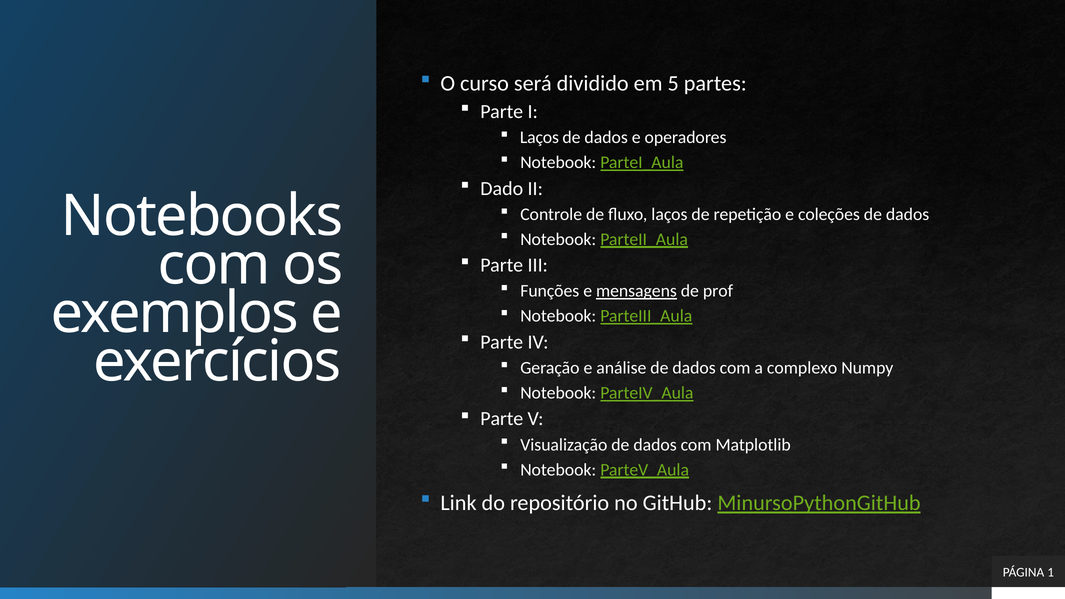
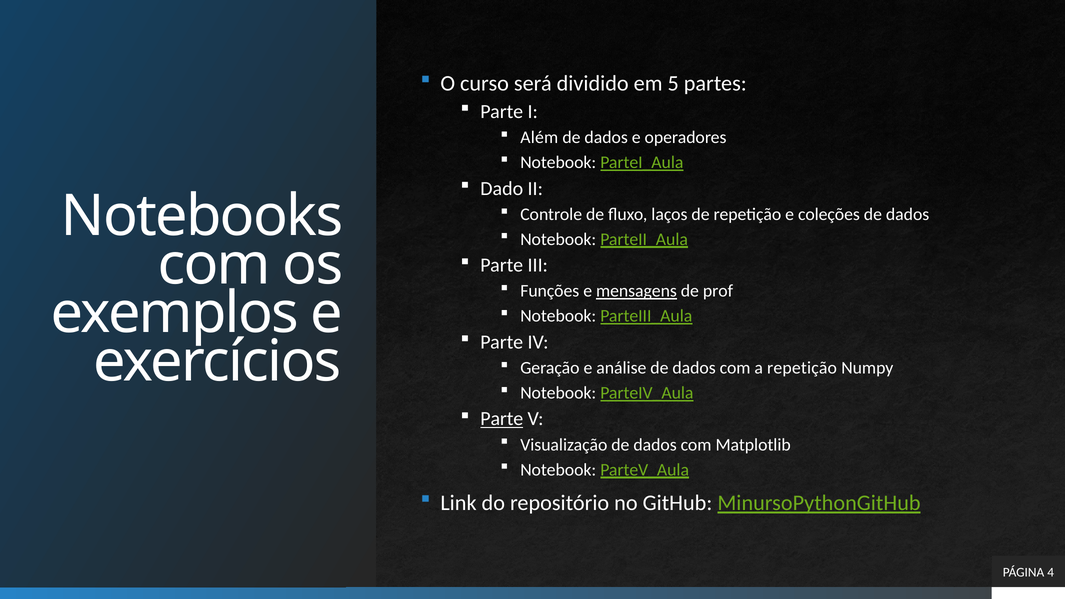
Laços at (539, 138): Laços -> Além
a complexo: complexo -> repetição
Parte at (502, 419) underline: none -> present
1: 1 -> 4
